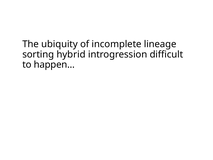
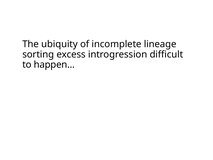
hybrid: hybrid -> excess
